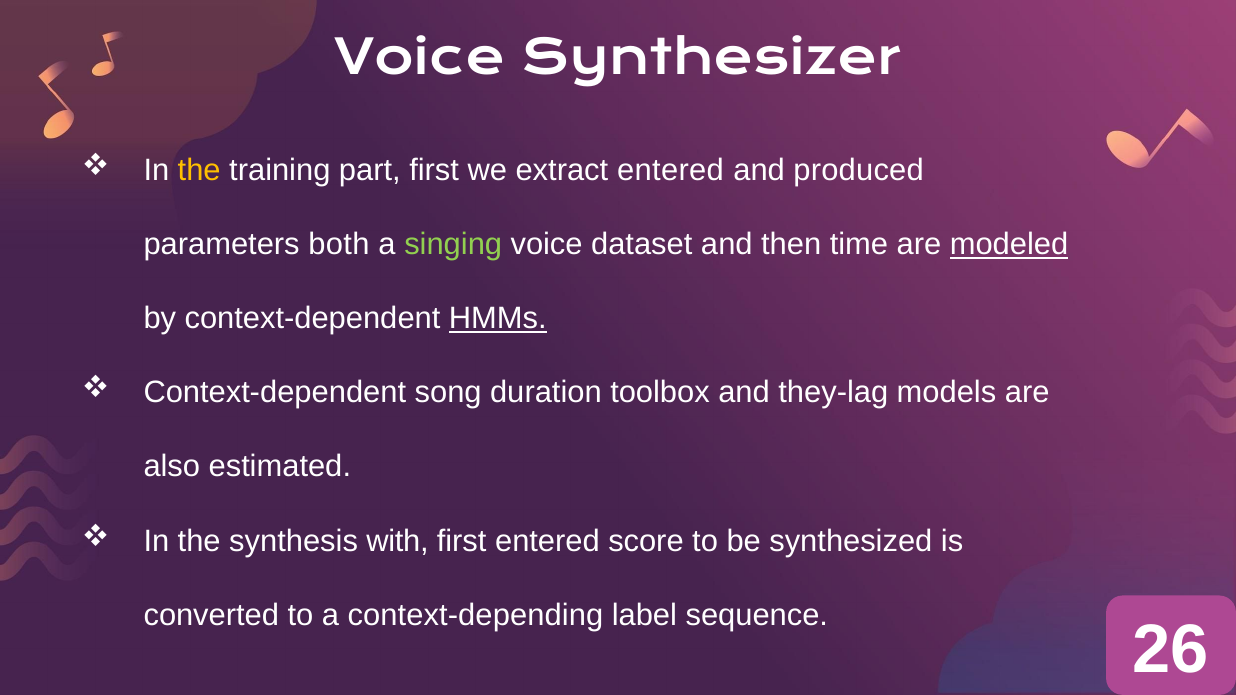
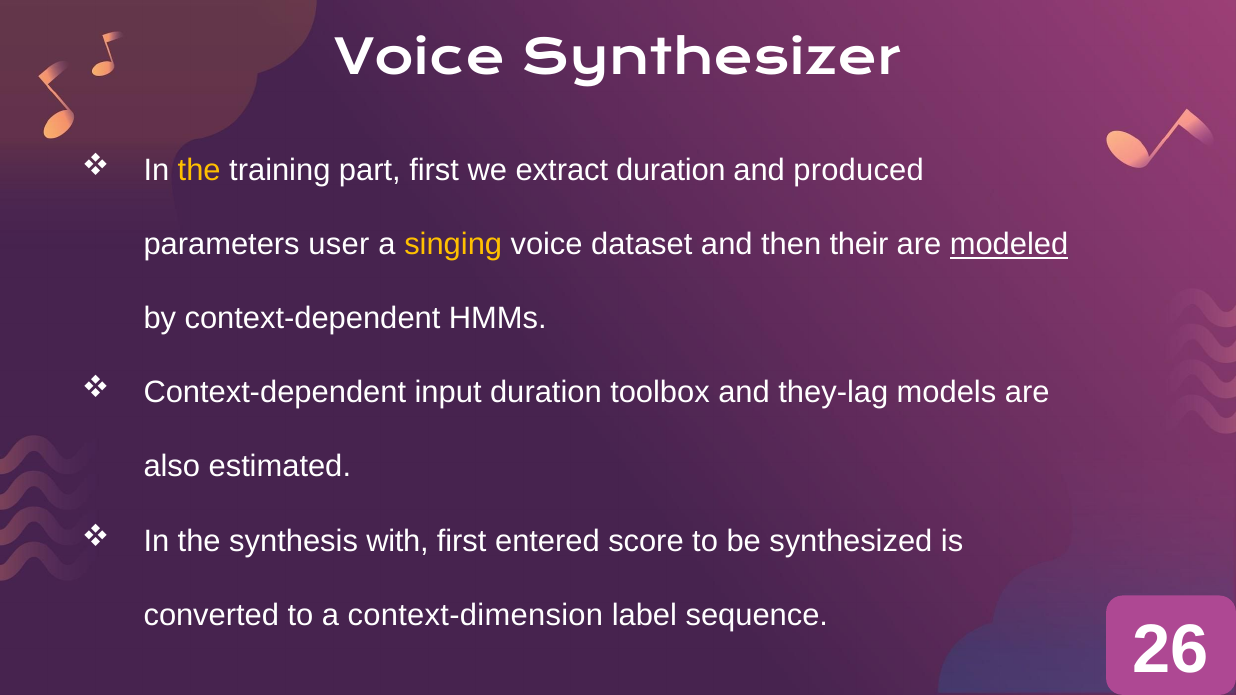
extract entered: entered -> duration
both: both -> user
singing colour: light green -> yellow
time: time -> their
HMMs underline: present -> none
song: song -> input
context-depending: context-depending -> context-dimension
